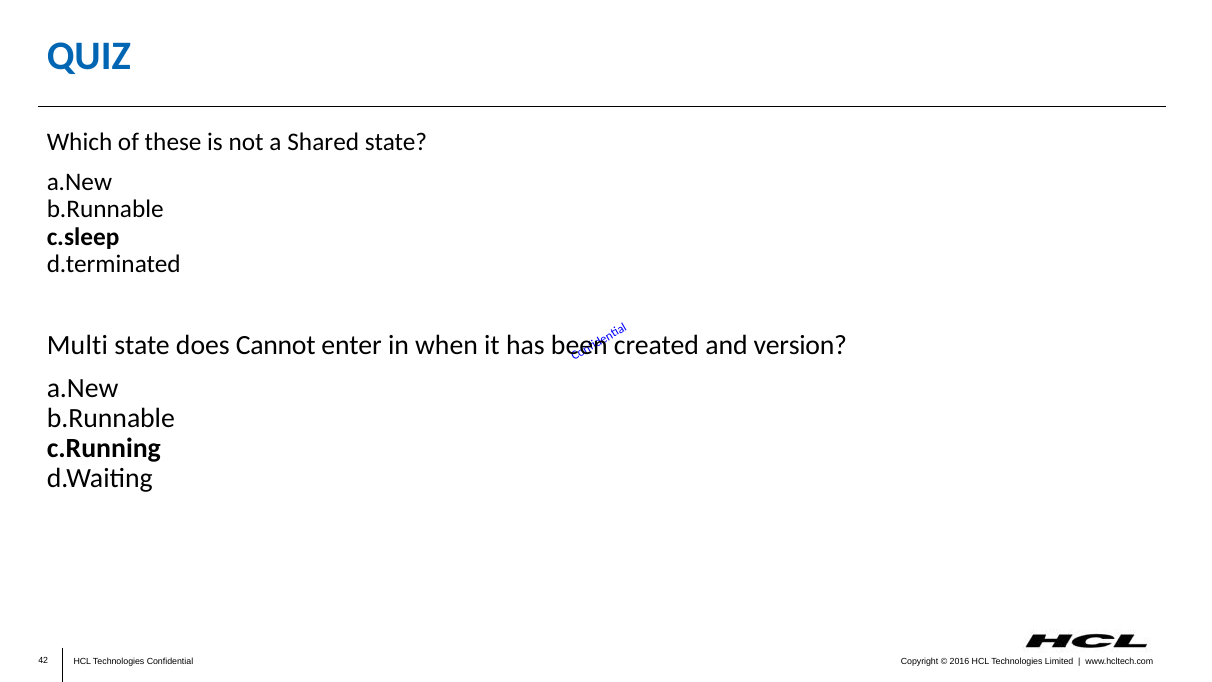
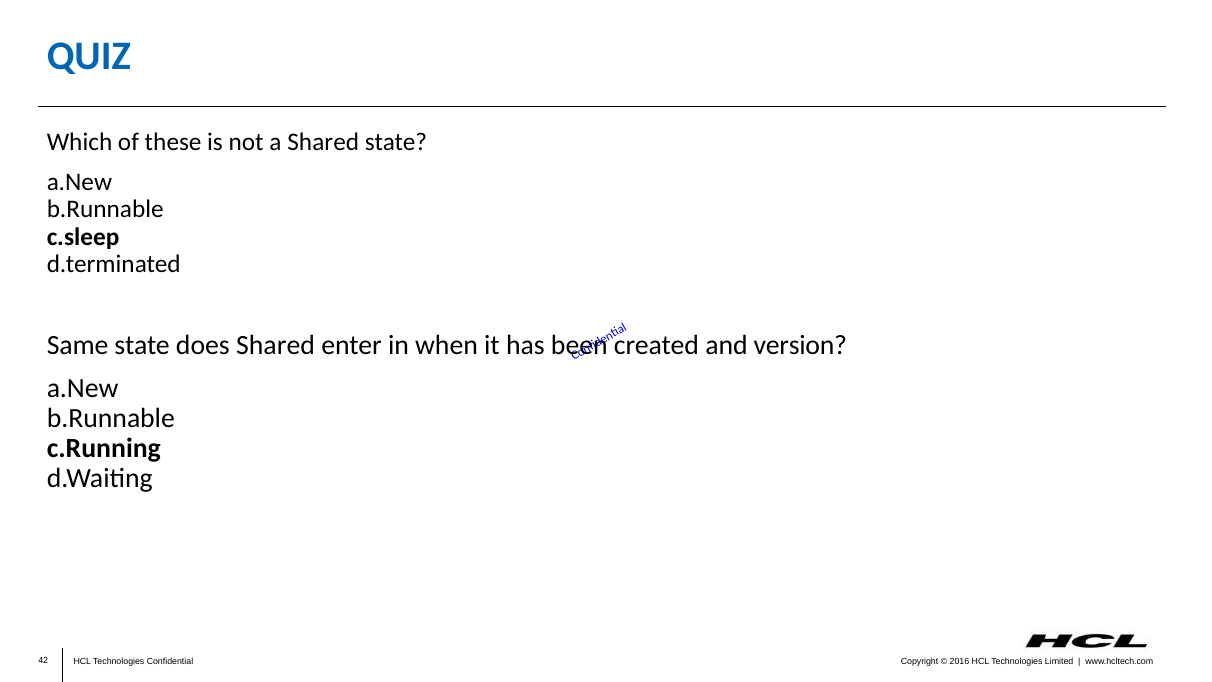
Multi: Multi -> Same
does Cannot: Cannot -> Shared
